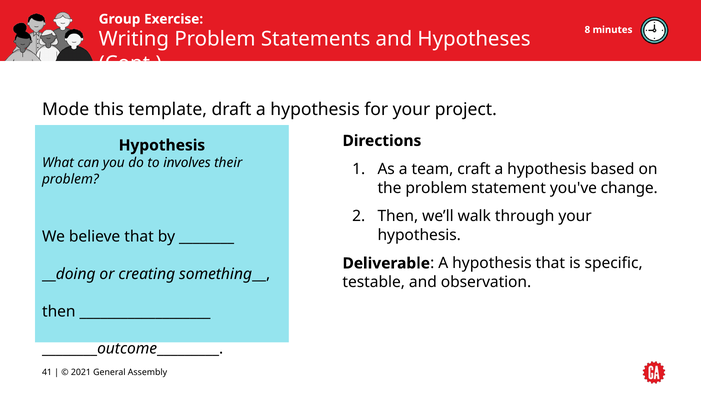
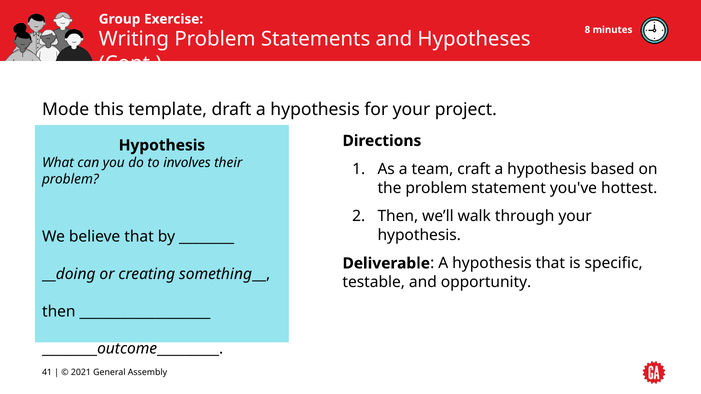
change: change -> hottest
observation: observation -> opportunity
